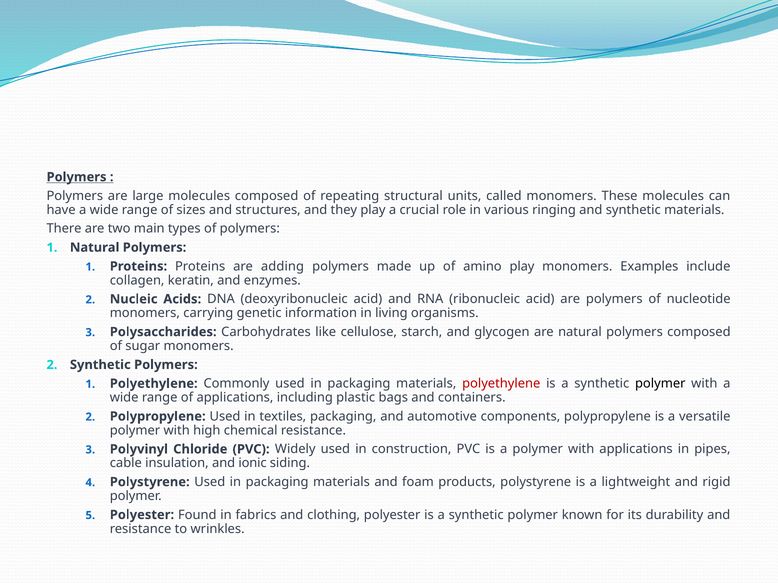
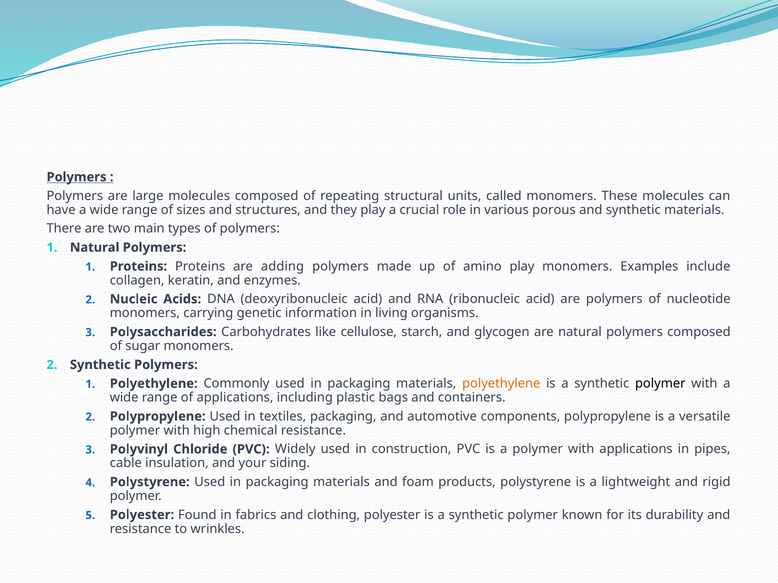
ringing: ringing -> porous
polyethylene at (501, 384) colour: red -> orange
ionic: ionic -> your
